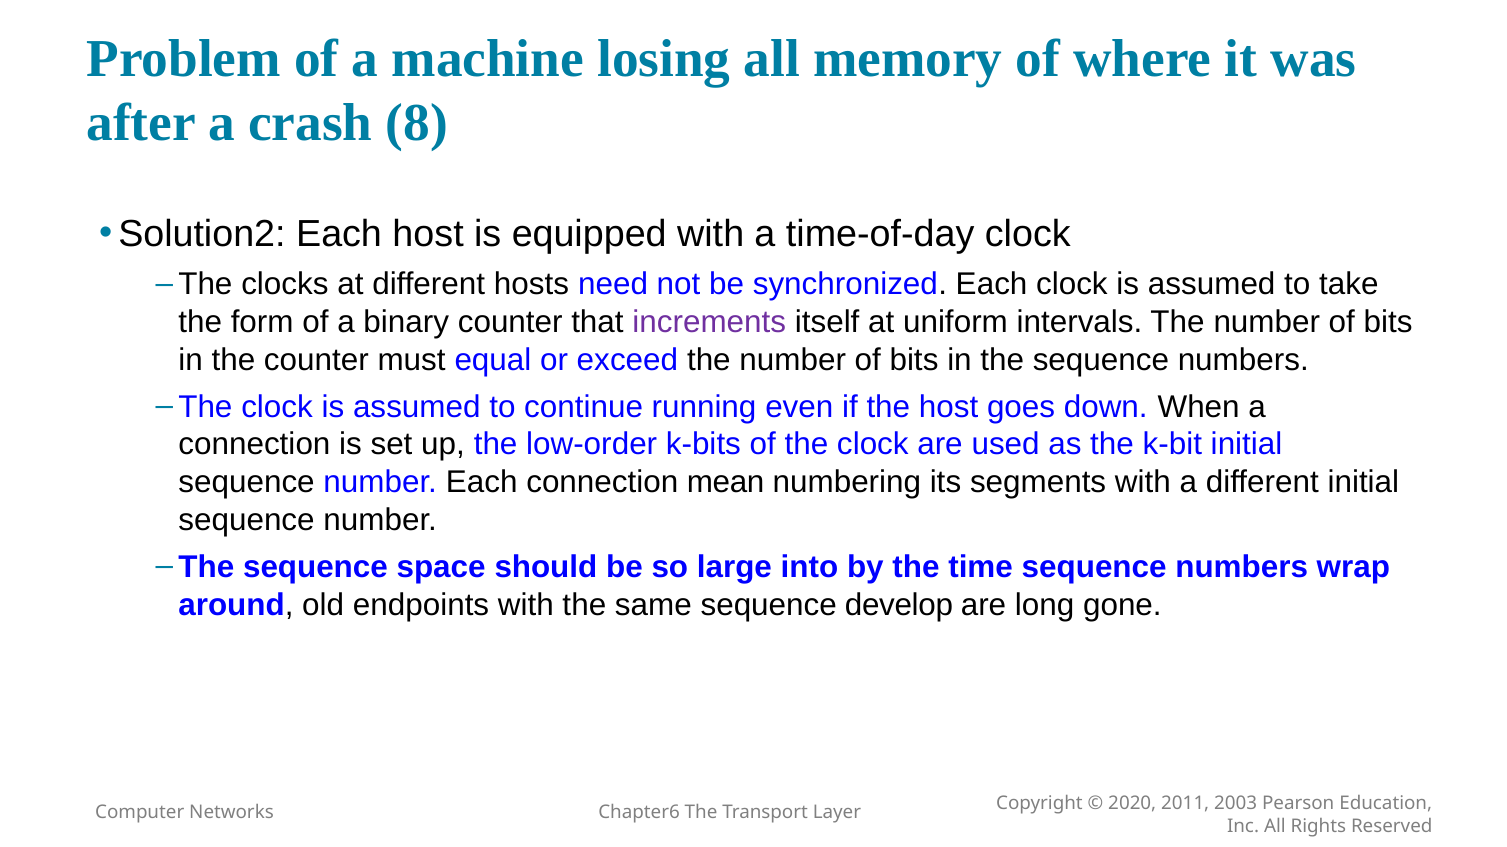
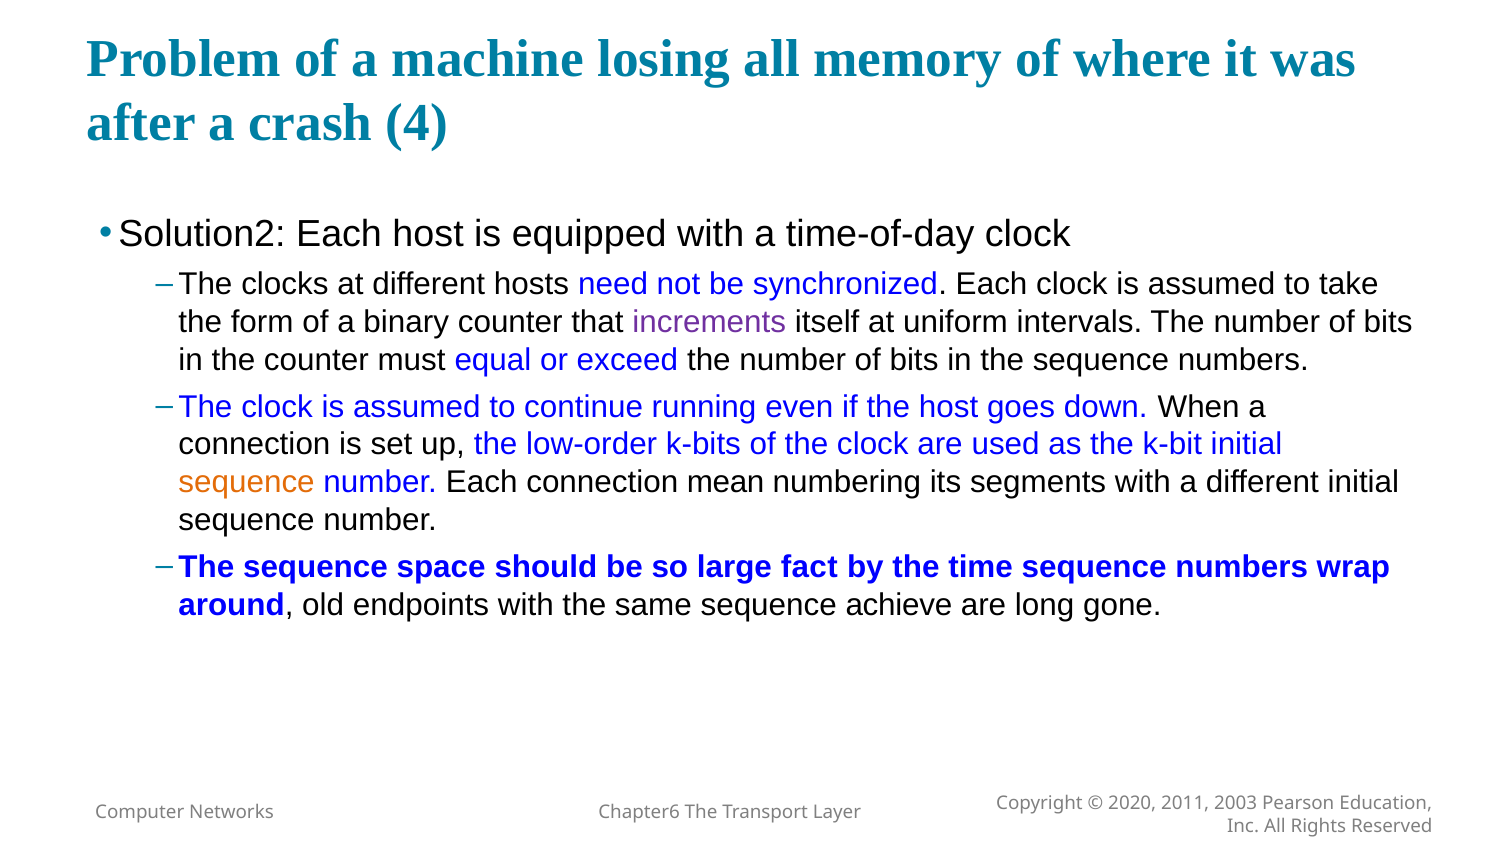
8: 8 -> 4
sequence at (247, 483) colour: black -> orange
into: into -> fact
develop: develop -> achieve
